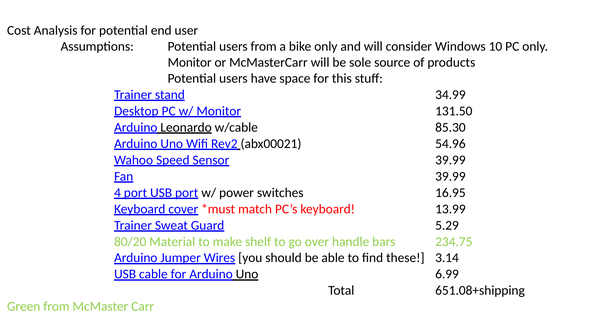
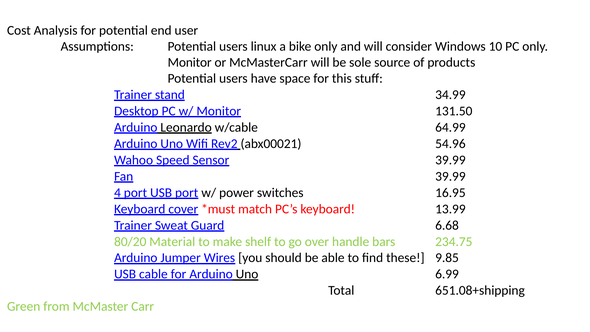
users from: from -> linux
85.30: 85.30 -> 64.99
5.29: 5.29 -> 6.68
3.14: 3.14 -> 9.85
